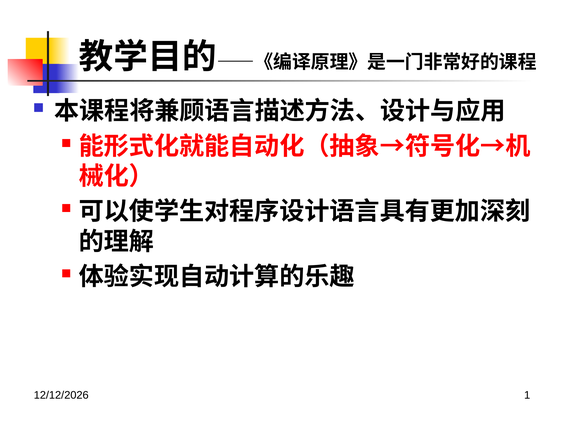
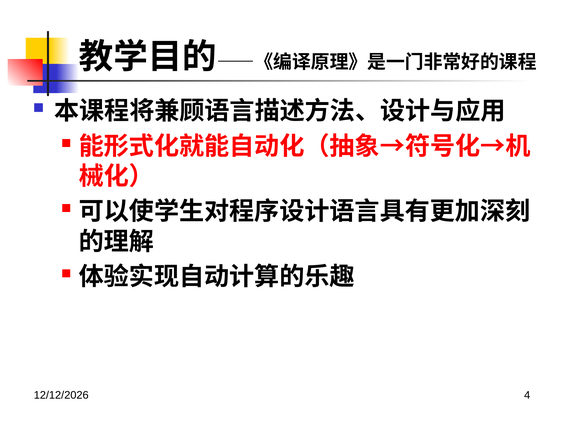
1: 1 -> 4
